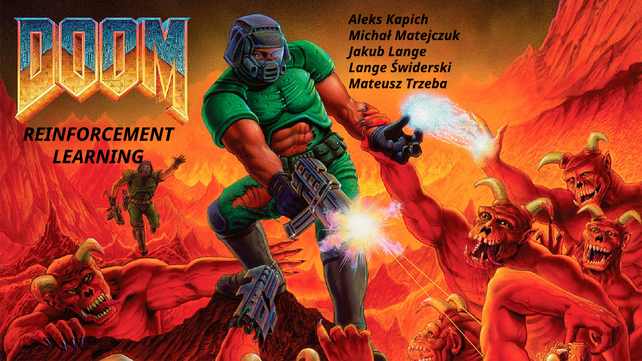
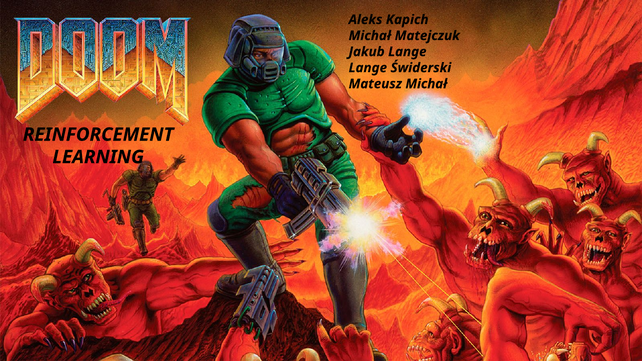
Mateusz Trzeba: Trzeba -> Michał
